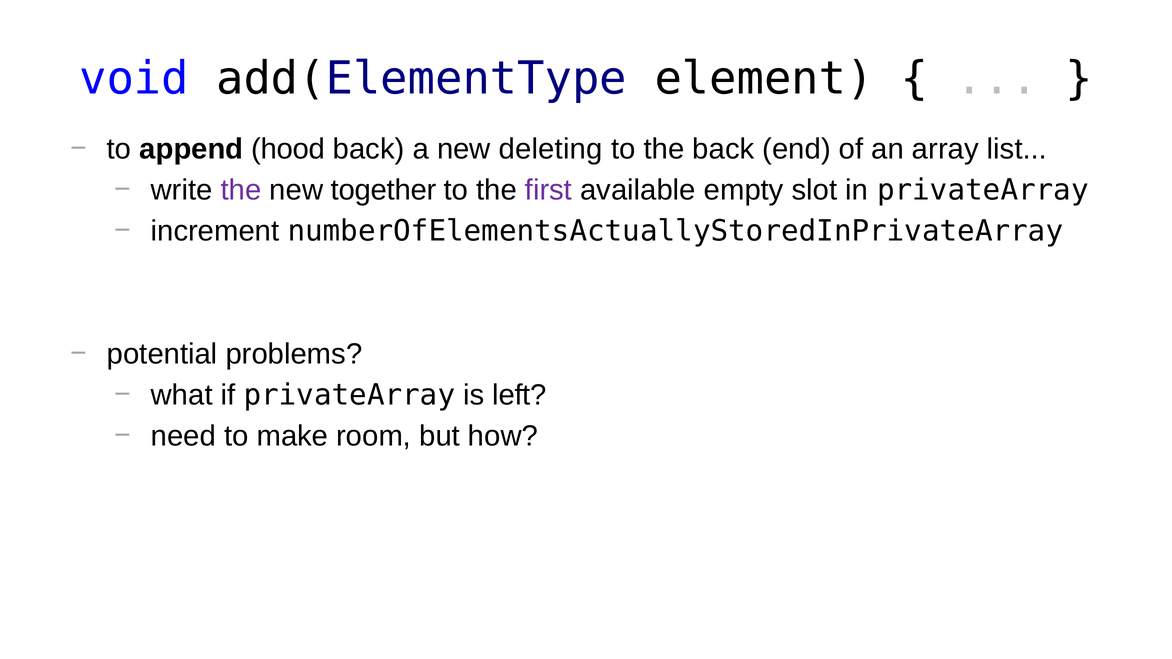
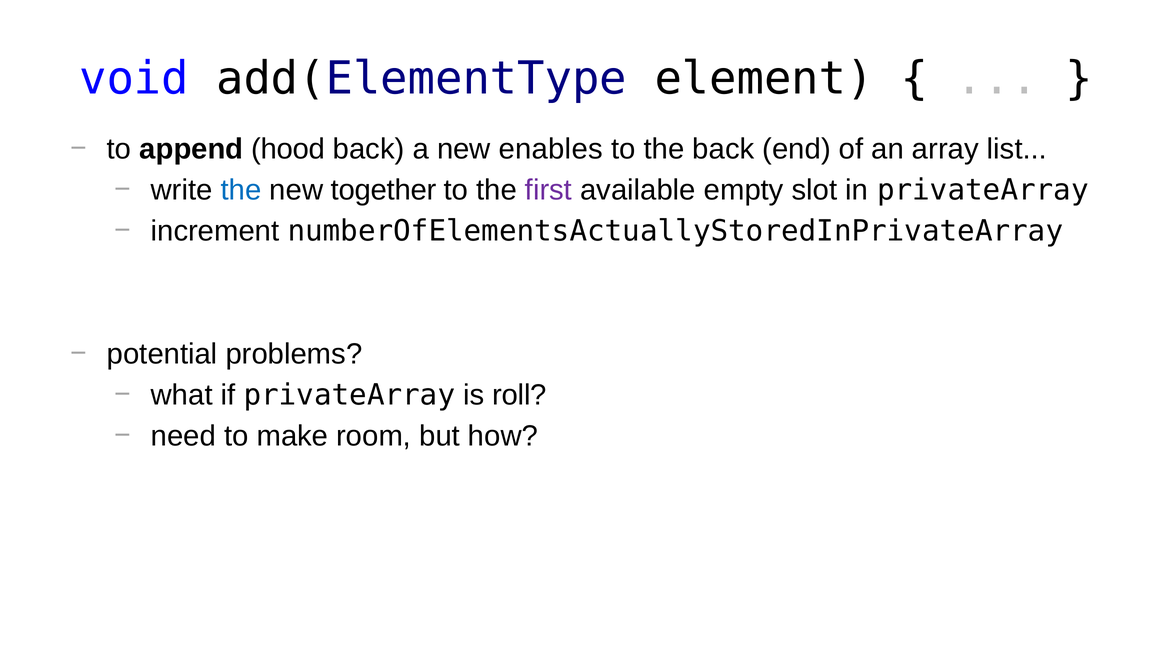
deleting: deleting -> enables
the at (241, 190) colour: purple -> blue
left: left -> roll
